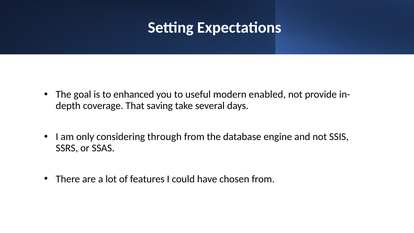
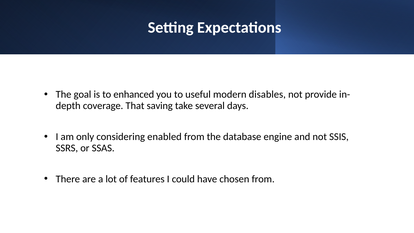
enabled: enabled -> disables
through: through -> enabled
